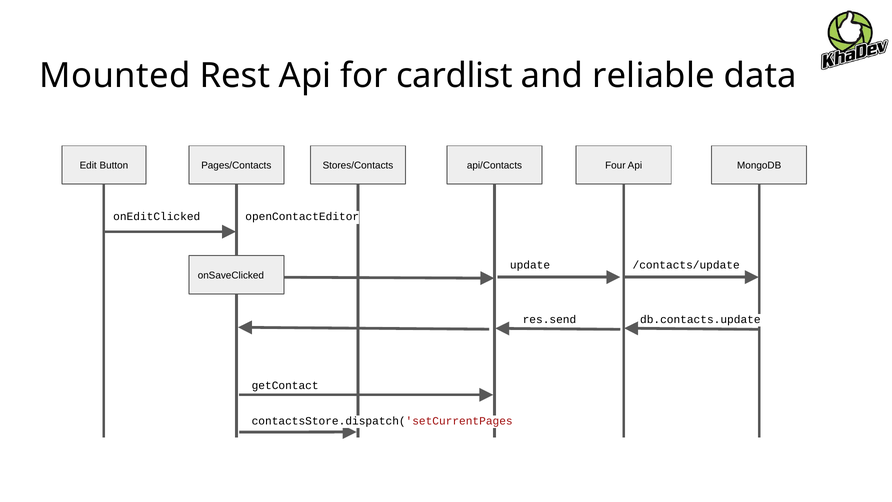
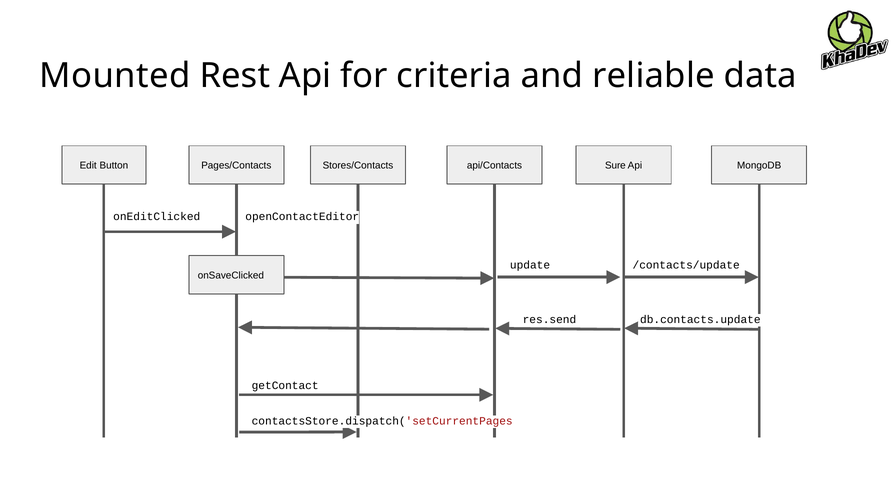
cardlist: cardlist -> criteria
Four: Four -> Sure
